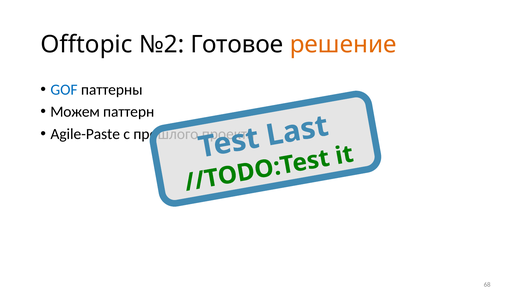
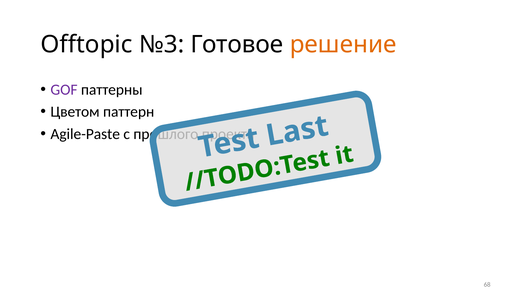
№2: №2 -> №3
GOF colour: blue -> purple
Можем: Можем -> Цветом
